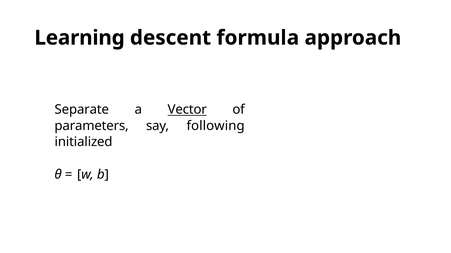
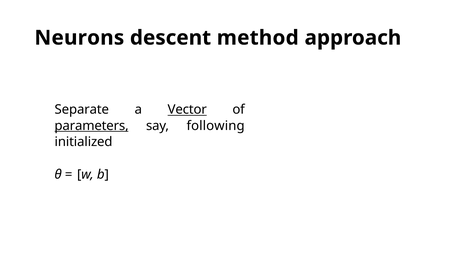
Learning: Learning -> Neurons
formula: formula -> method
parameters underline: none -> present
